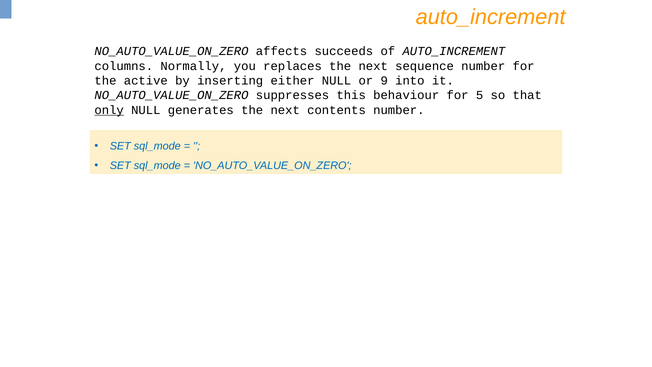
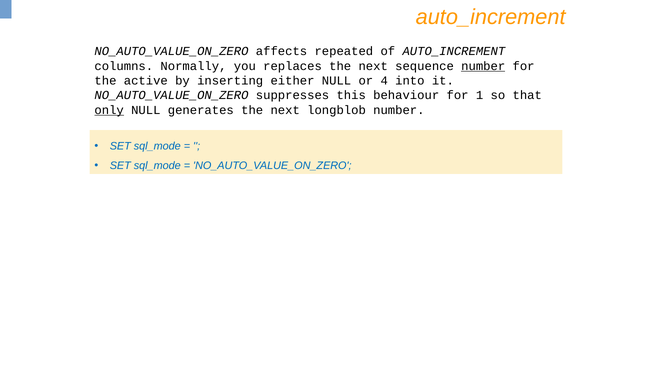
succeeds: succeeds -> repeated
number at (483, 66) underline: none -> present
9: 9 -> 4
5: 5 -> 1
contents: contents -> longblob
